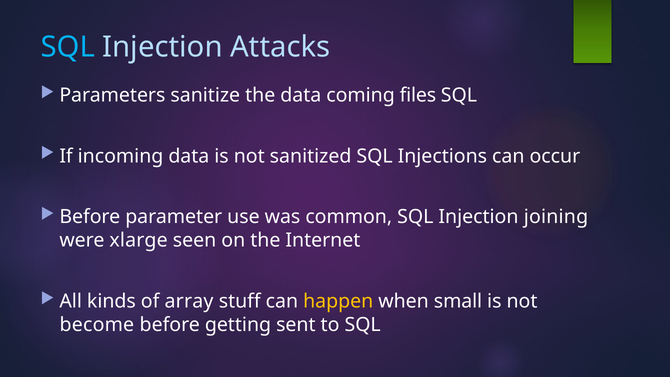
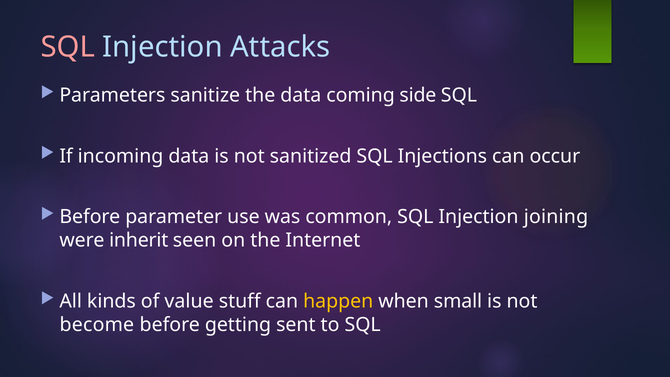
SQL at (68, 47) colour: light blue -> pink
files: files -> side
xlarge: xlarge -> inherit
array: array -> value
